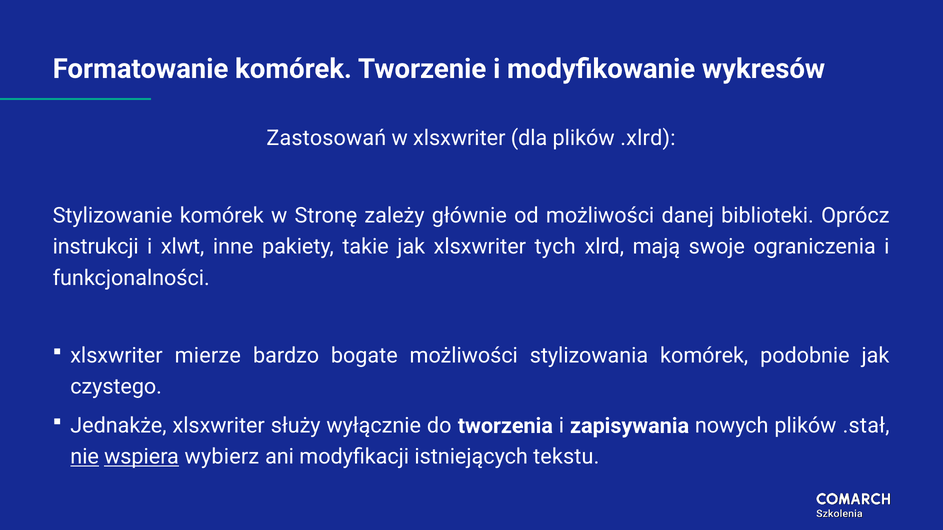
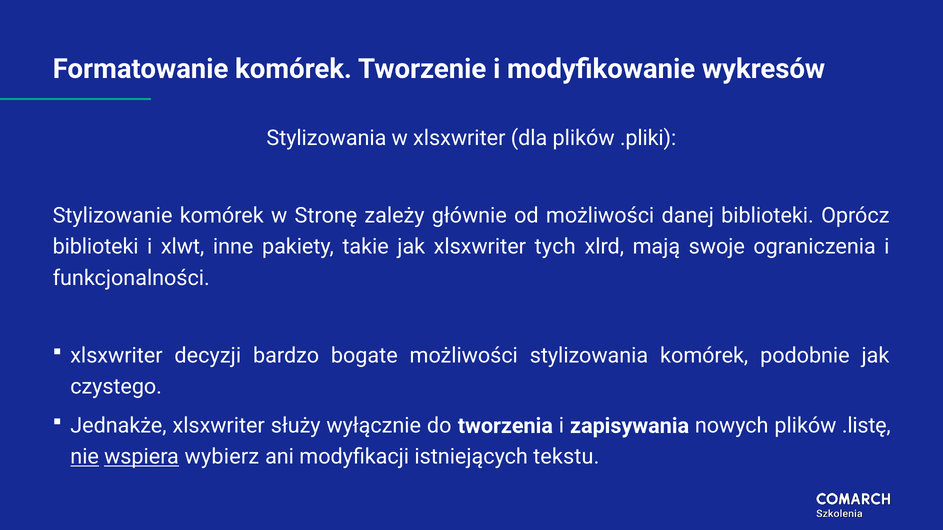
Zastosowań at (326, 138): Zastosowań -> Stylizowania
.xlrd: .xlrd -> .pliki
instrukcji at (96, 247): instrukcji -> biblioteki
mierze: mierze -> decyzji
.stał: .stał -> .listę
